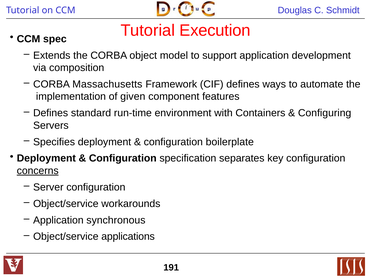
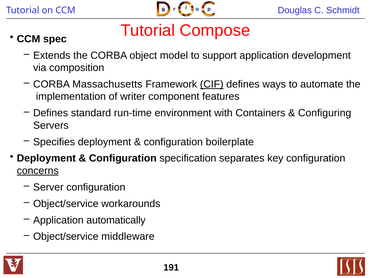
Execution: Execution -> Compose
CIF underline: none -> present
given: given -> writer
synchronous: synchronous -> automatically
applications: applications -> middleware
